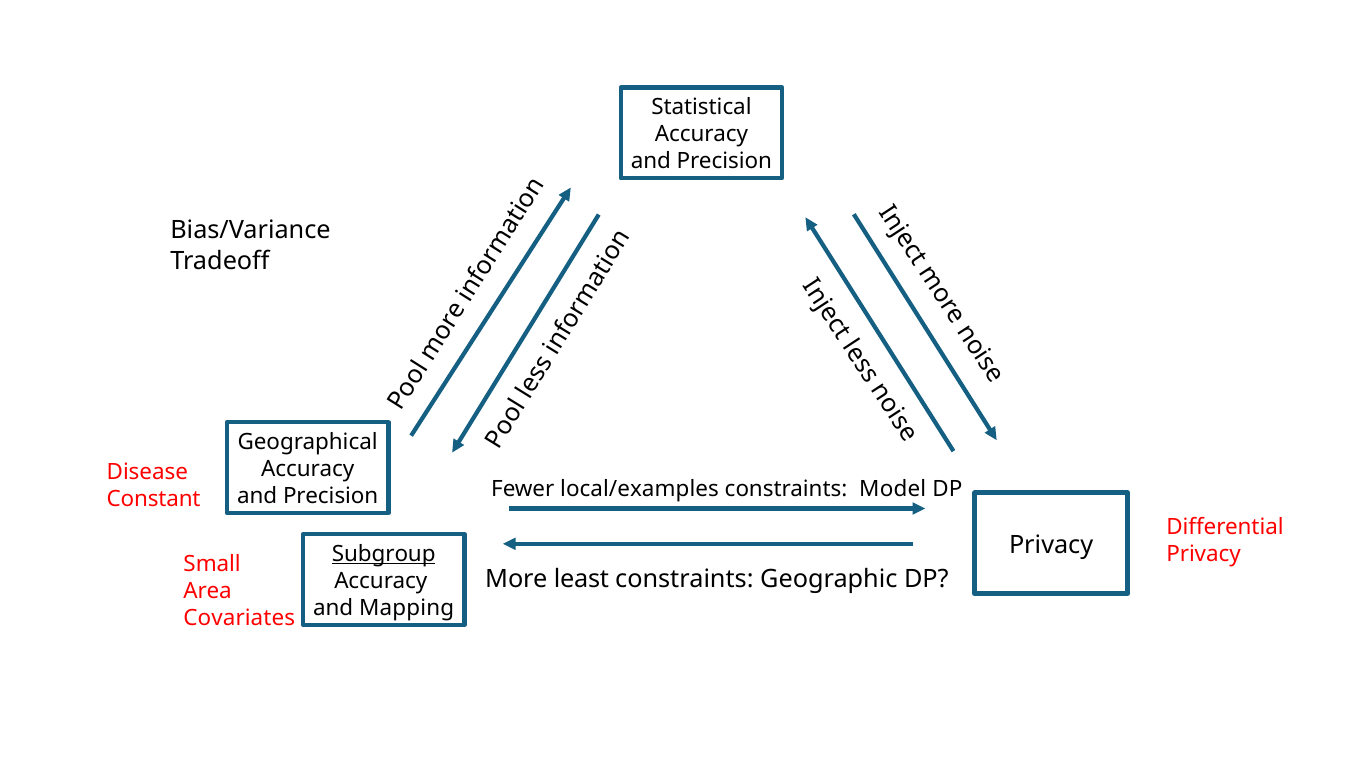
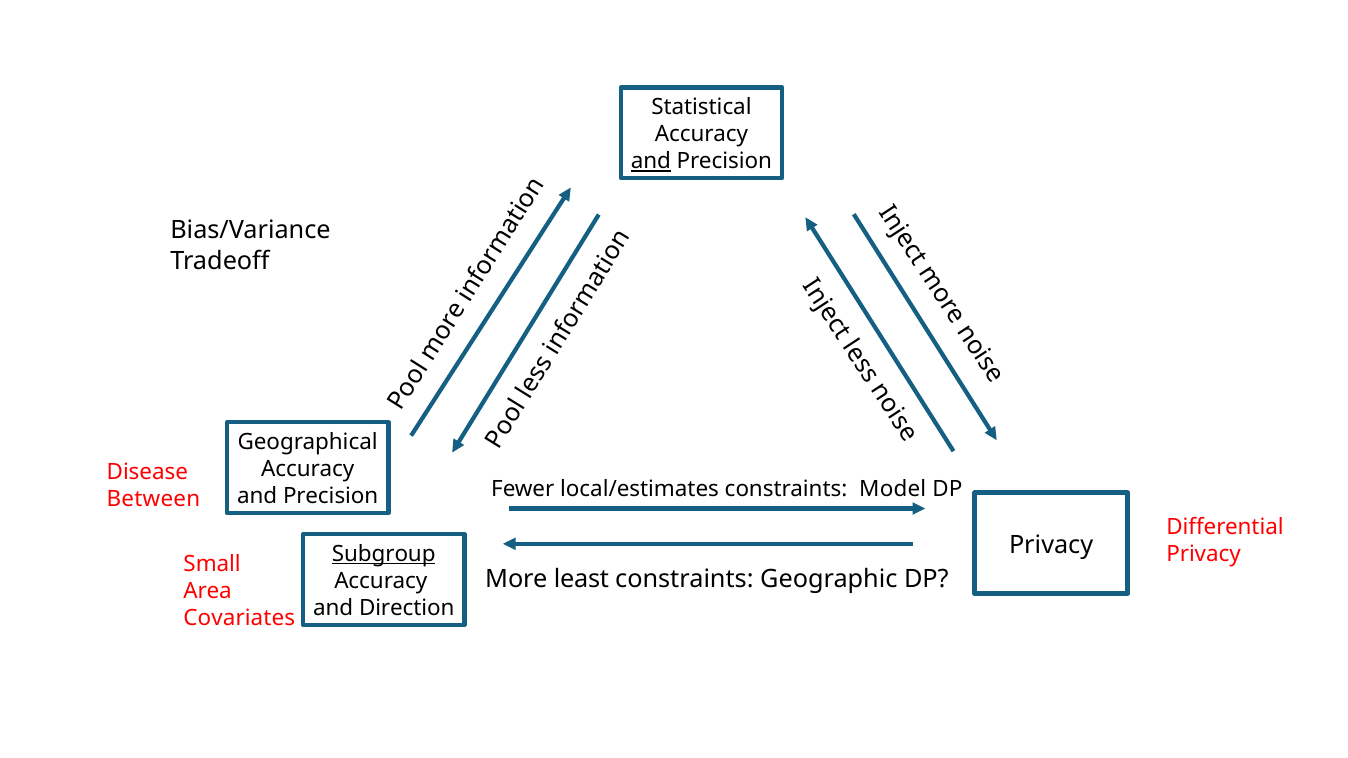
and at (651, 161) underline: none -> present
local/examples: local/examples -> local/estimates
Constant: Constant -> Between
Mapping: Mapping -> Direction
